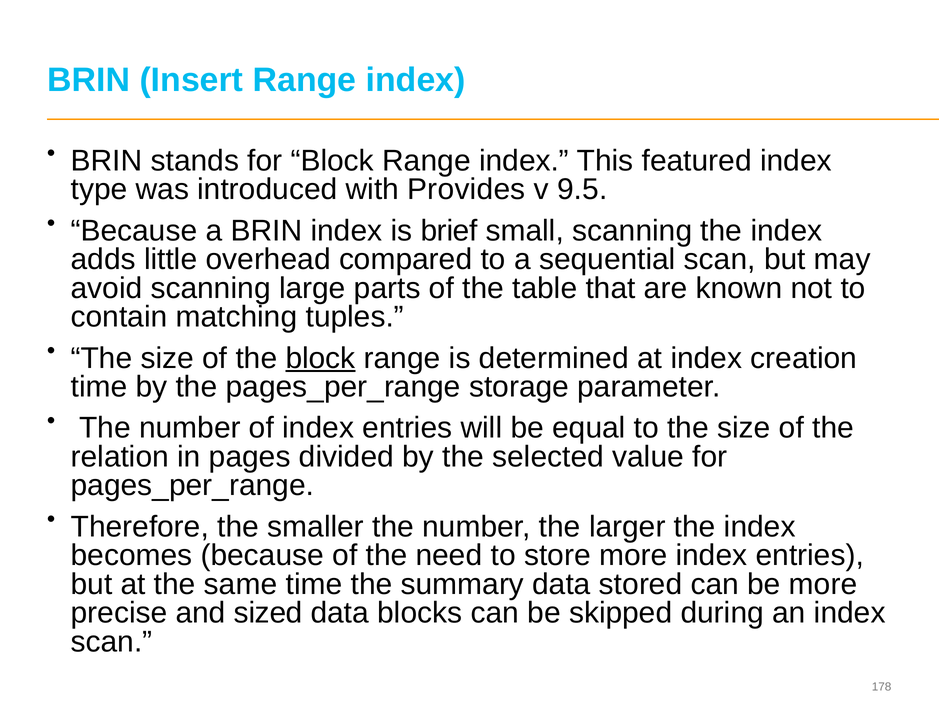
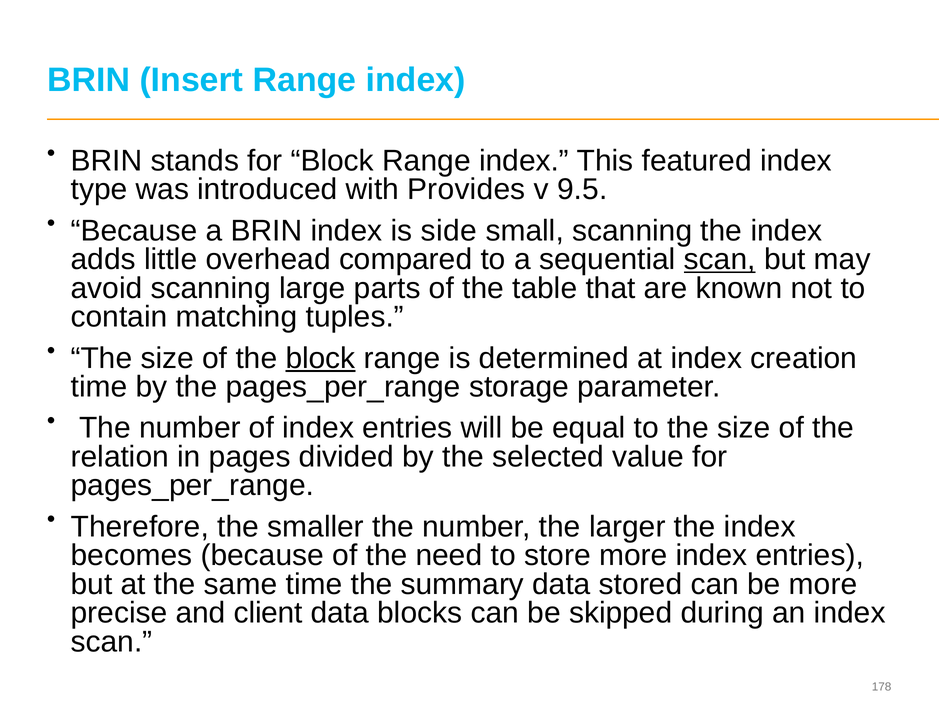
brief: brief -> side
scan at (720, 259) underline: none -> present
sized: sized -> client
